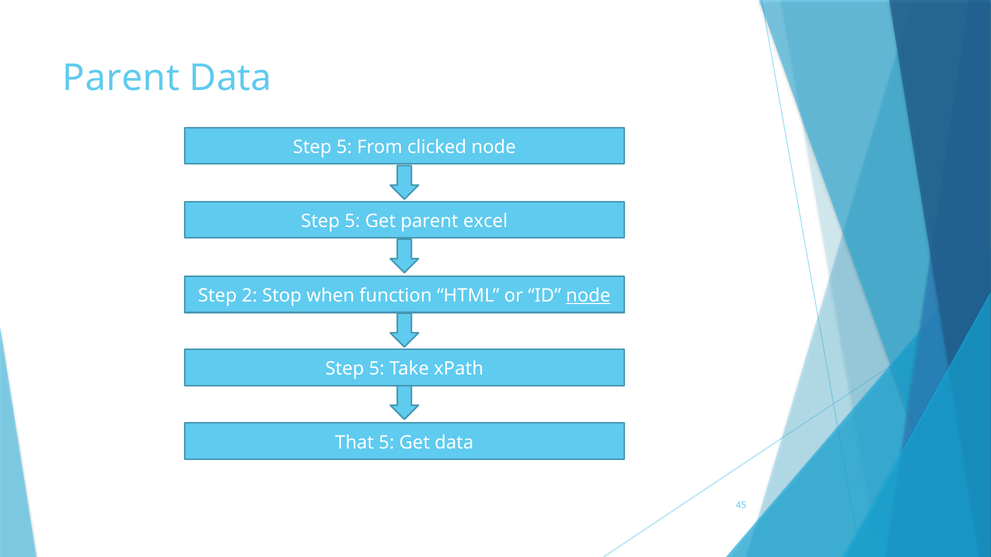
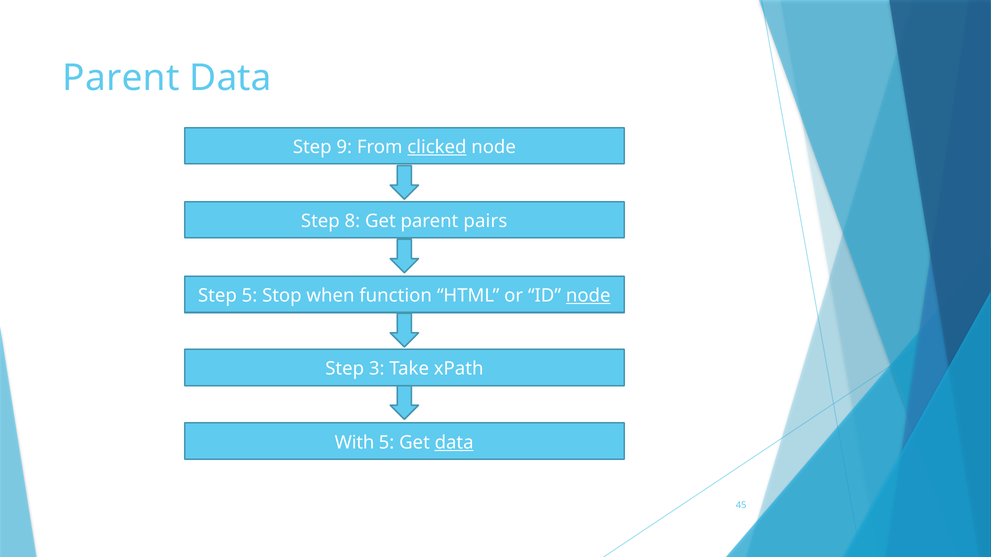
5 at (344, 147): 5 -> 9
clicked underline: none -> present
5 at (352, 221): 5 -> 8
excel: excel -> pairs
Step 2: 2 -> 5
5 at (377, 369): 5 -> 3
That: That -> With
data at (454, 443) underline: none -> present
